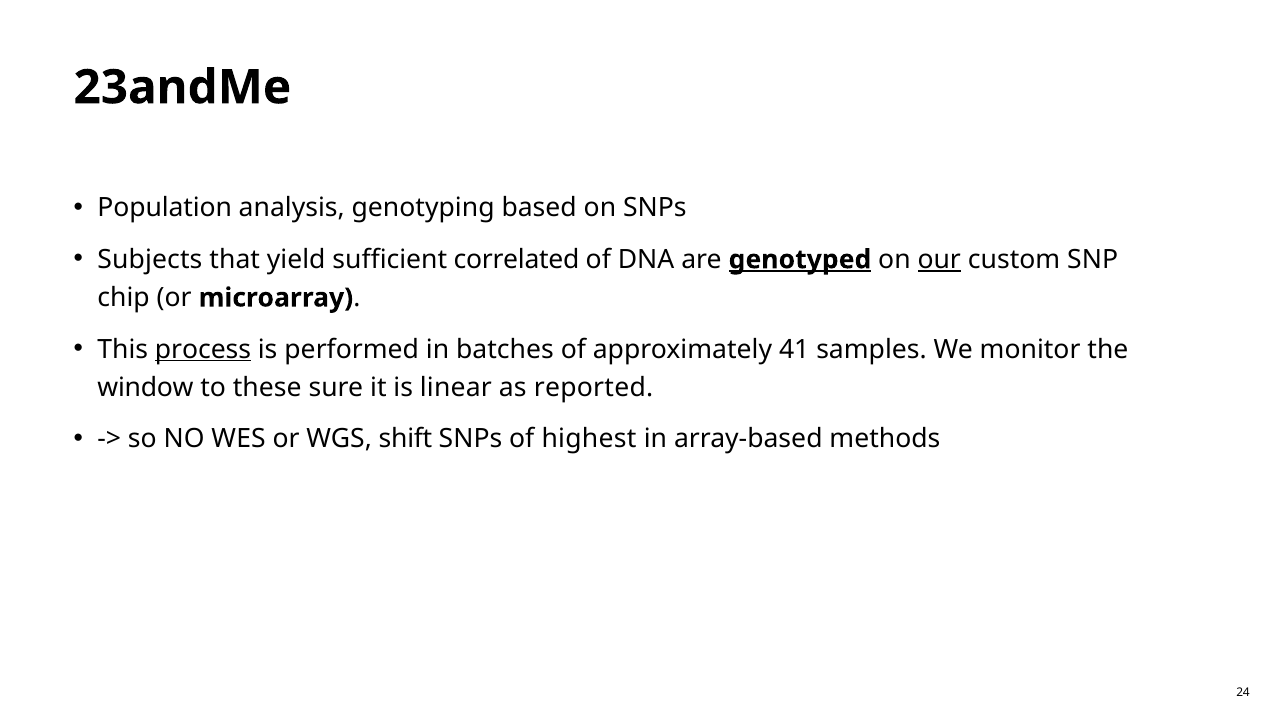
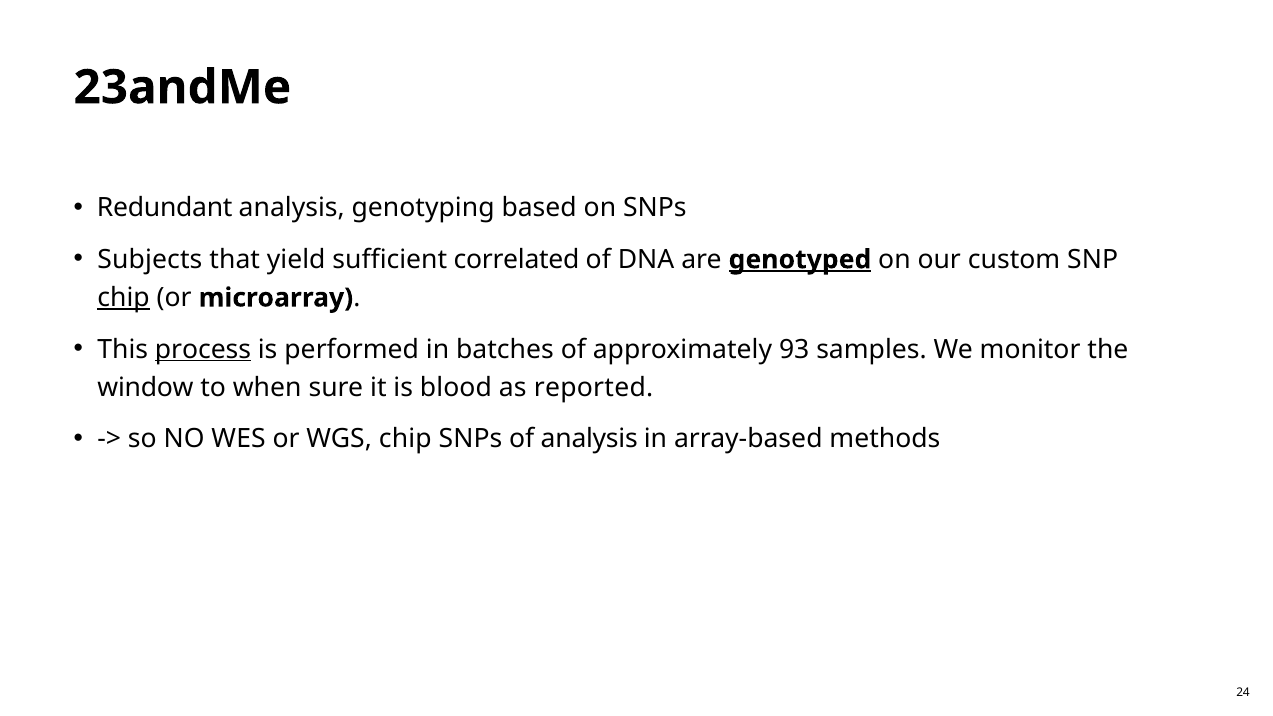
Population: Population -> Redundant
our underline: present -> none
chip at (124, 298) underline: none -> present
41: 41 -> 93
these: these -> when
linear: linear -> blood
WGS shift: shift -> chip
of highest: highest -> analysis
